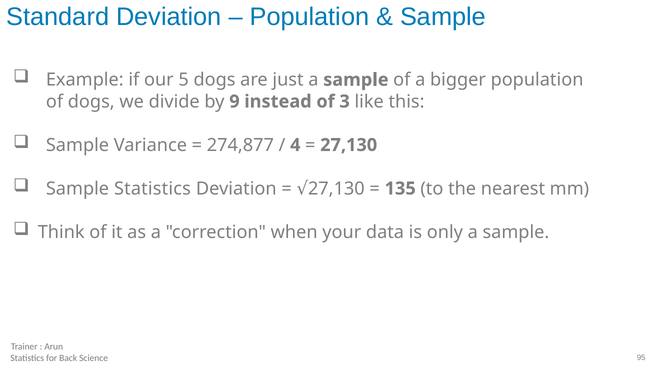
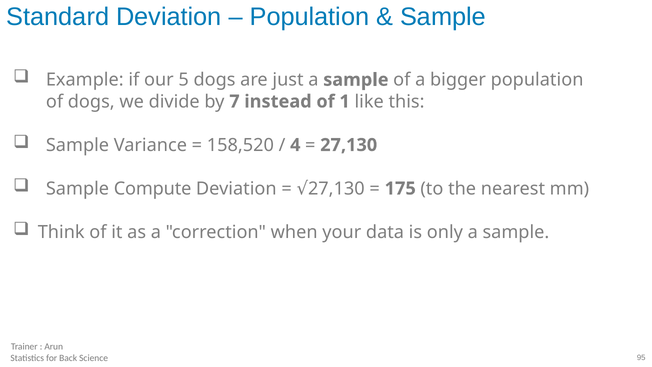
9: 9 -> 7
3: 3 -> 1
274,877: 274,877 -> 158,520
Sample Statistics: Statistics -> Compute
135: 135 -> 175
